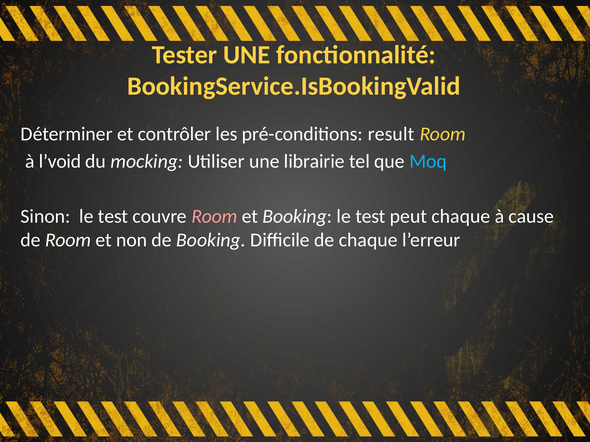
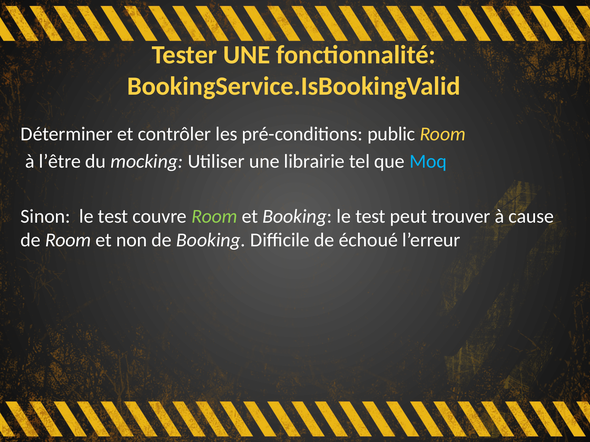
result: result -> public
l’void: l’void -> l’être
Room at (214, 217) colour: pink -> light green
peut chaque: chaque -> trouver
de chaque: chaque -> échoué
